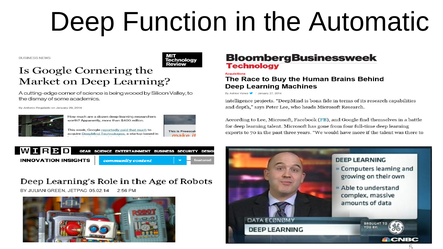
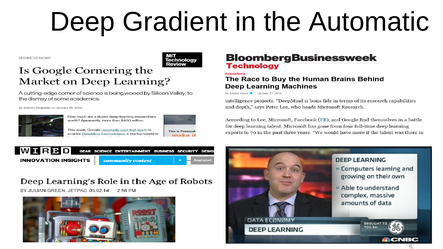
Function: Function -> Gradient
